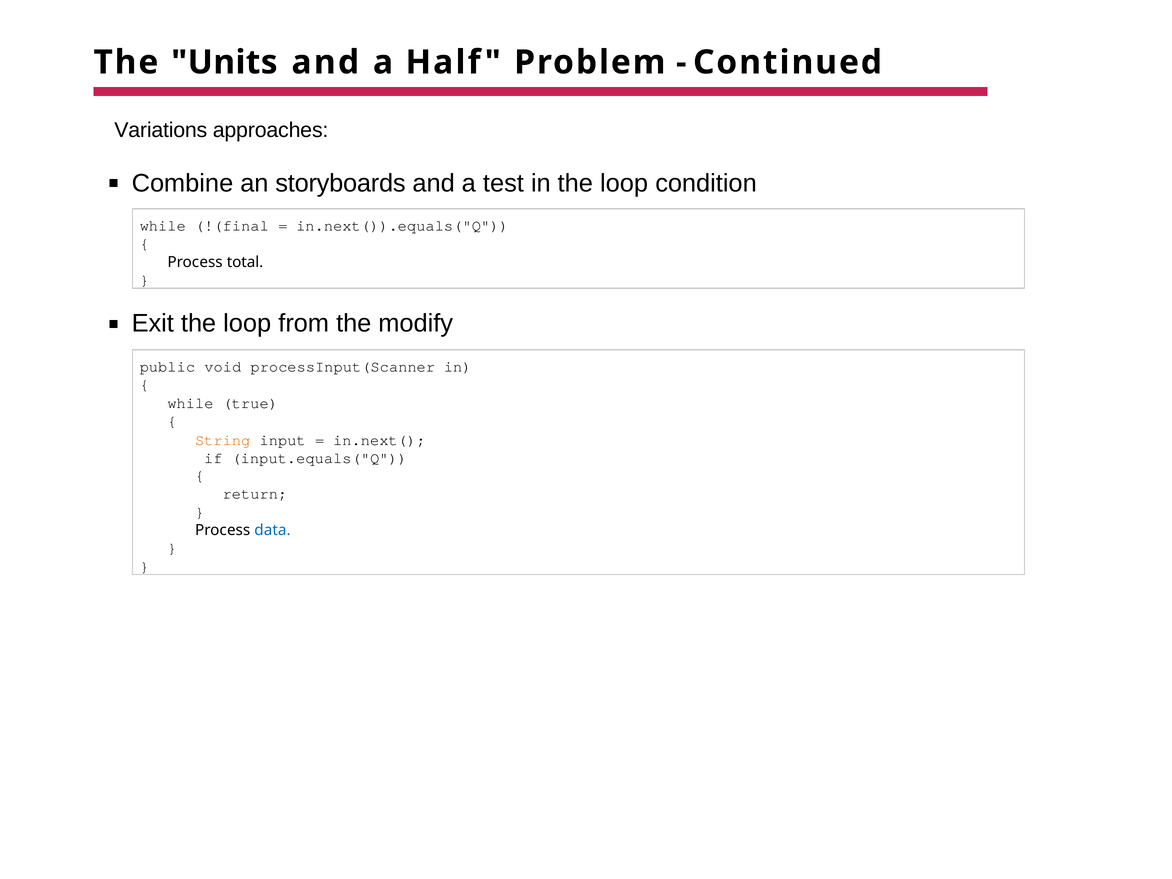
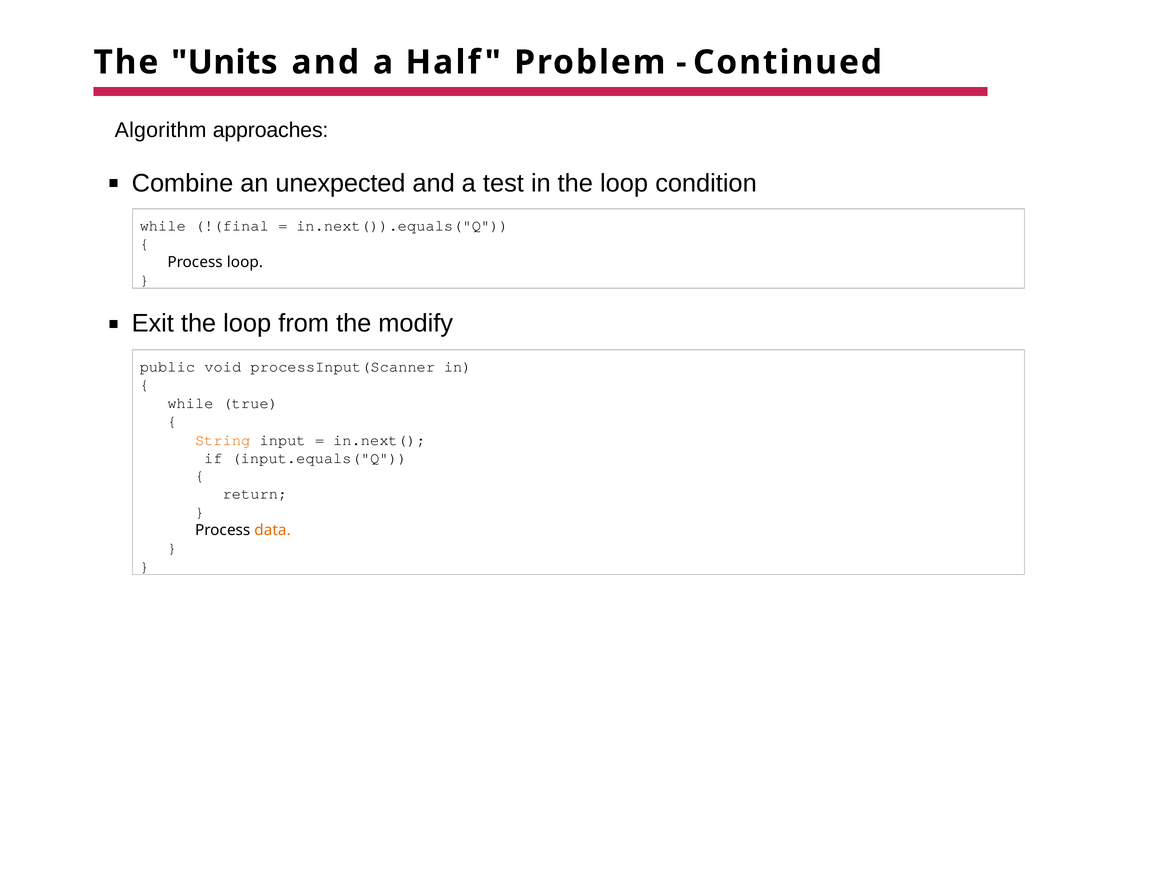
Variations: Variations -> Algorithm
storyboards: storyboards -> unexpected
Process total: total -> loop
data colour: blue -> orange
